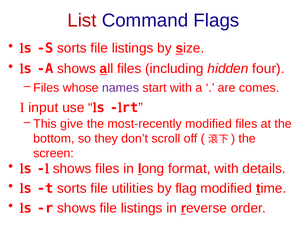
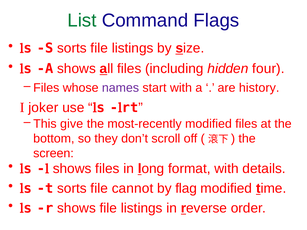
List colour: red -> green
comes: comes -> history
input: input -> joker
utilities: utilities -> cannot
